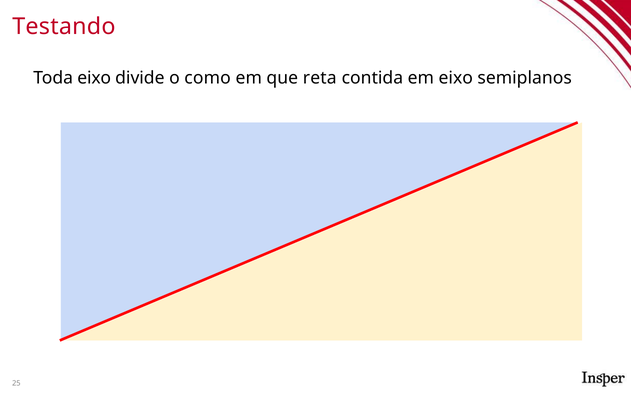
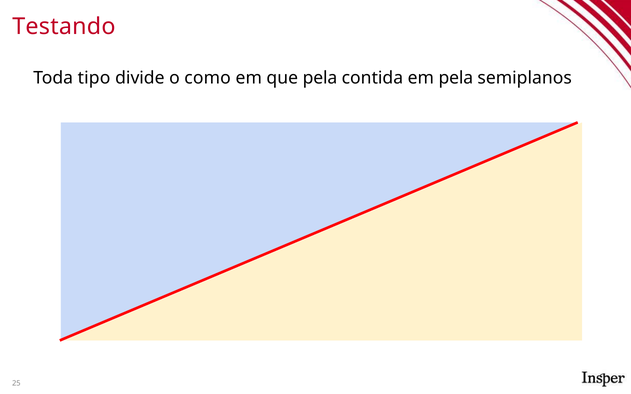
Toda eixo: eixo -> tipo
que reta: reta -> pela
em eixo: eixo -> pela
